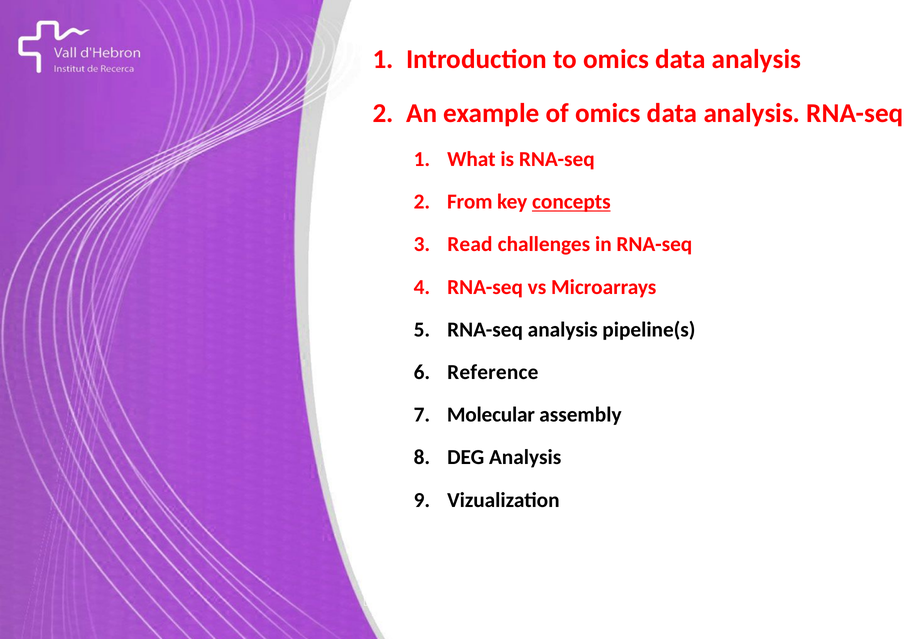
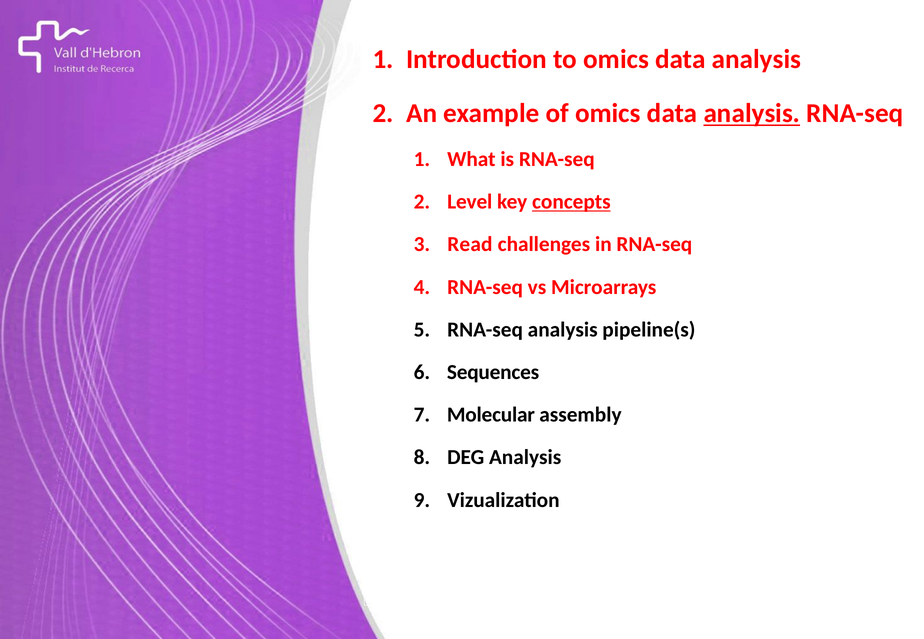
analysis at (752, 114) underline: none -> present
From: From -> Level
Reference: Reference -> Sequences
